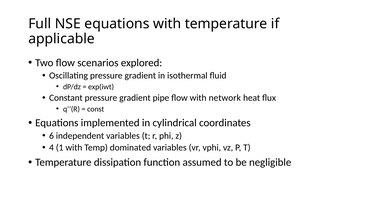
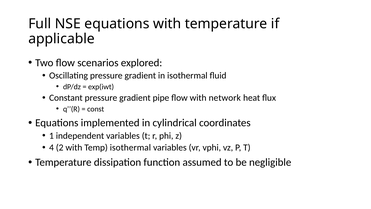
6: 6 -> 1
1: 1 -> 2
Temp dominated: dominated -> isothermal
